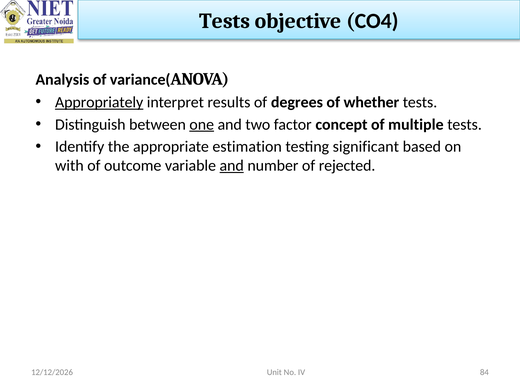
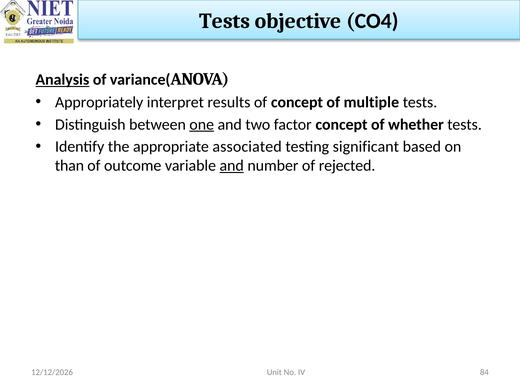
Analysis underline: none -> present
Appropriately underline: present -> none
of degrees: degrees -> concept
whether: whether -> multiple
multiple: multiple -> whether
estimation: estimation -> associated
with: with -> than
